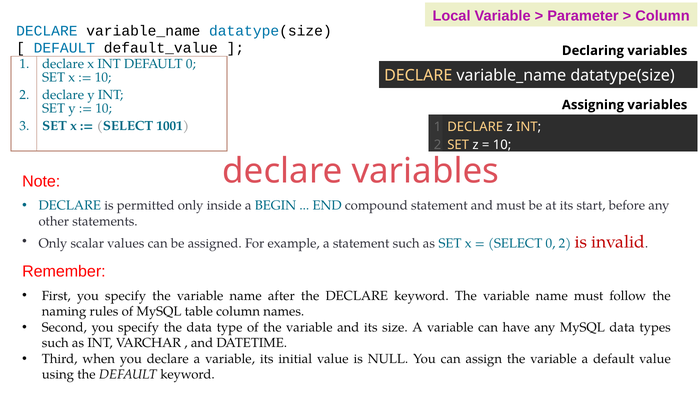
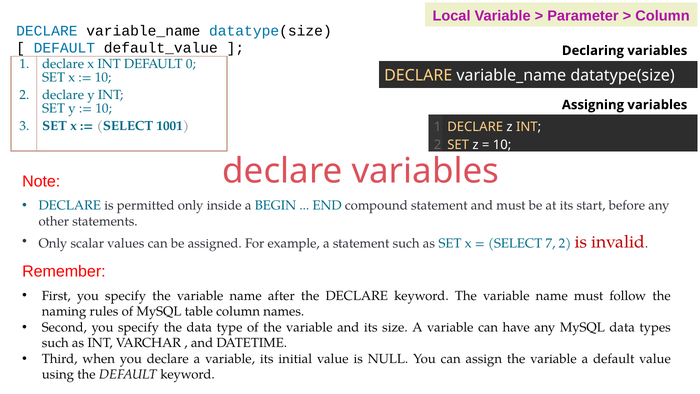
SELECT 0: 0 -> 7
